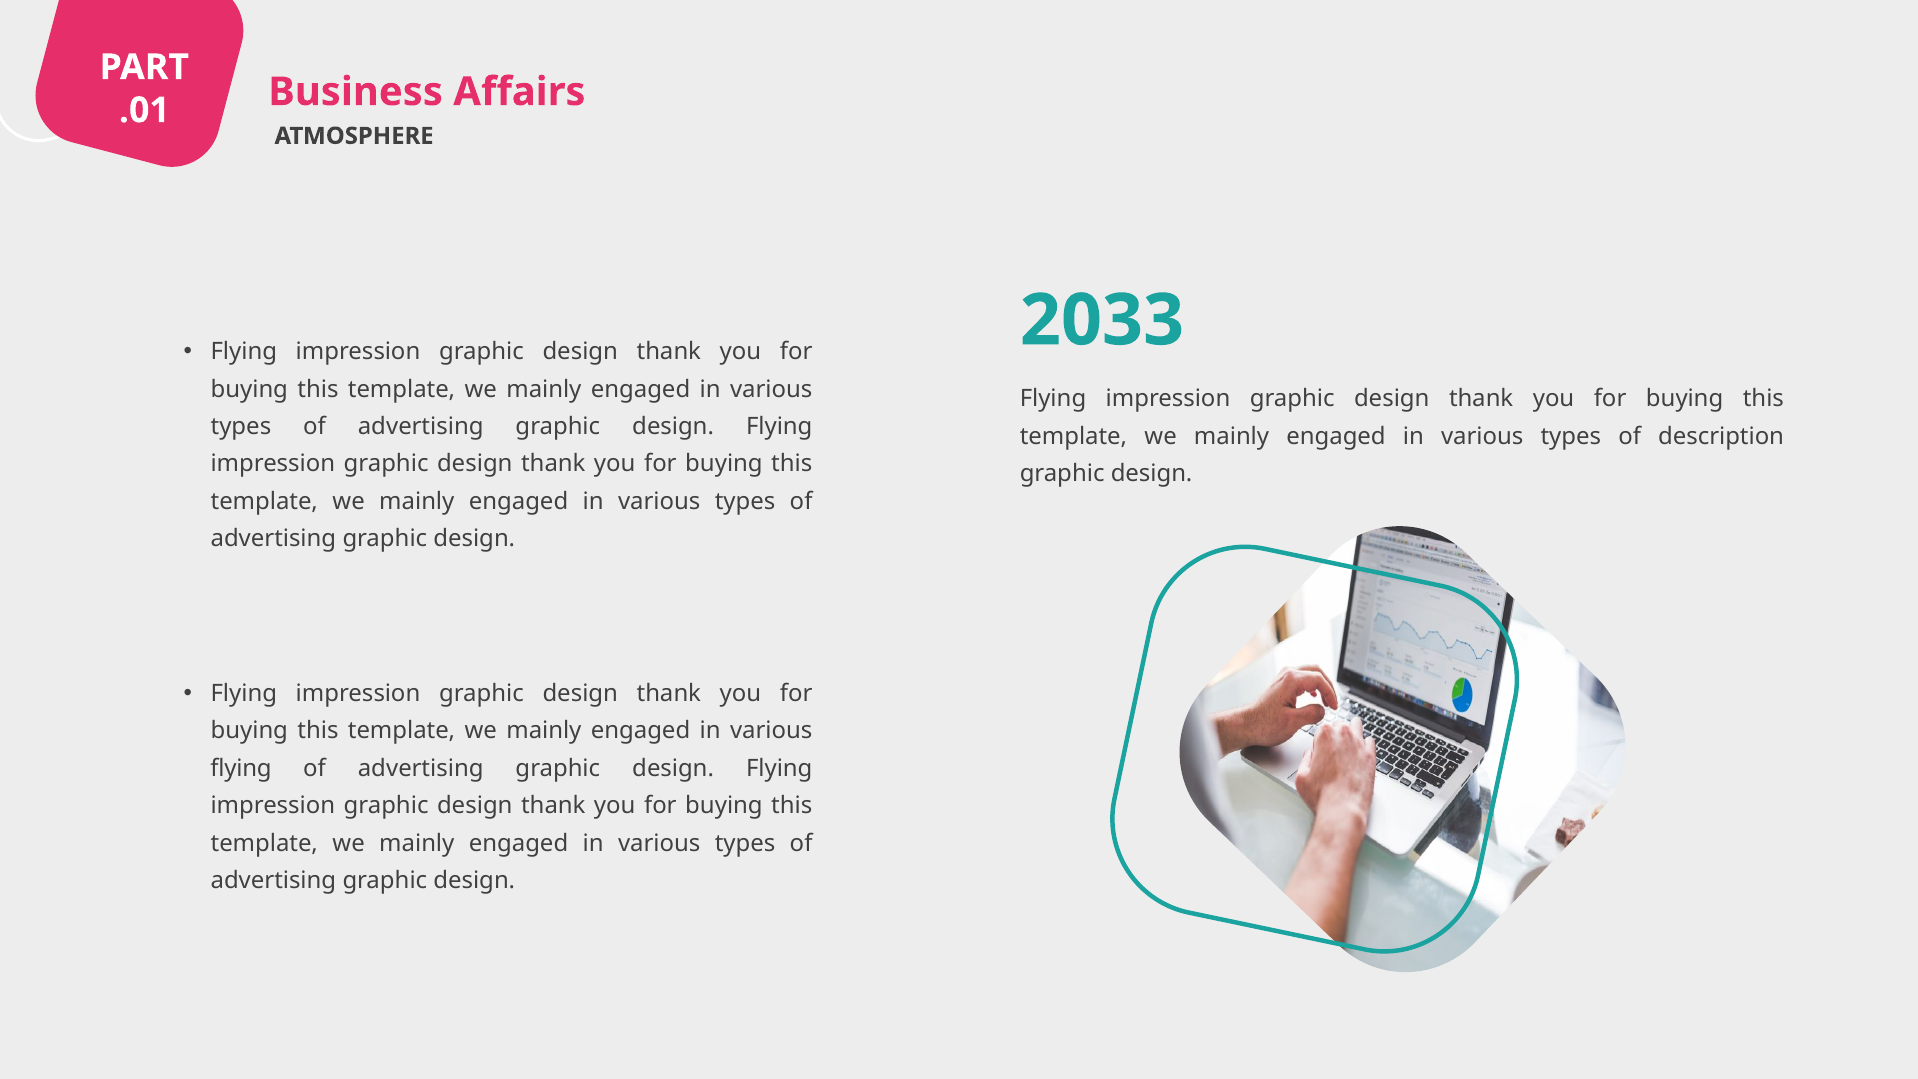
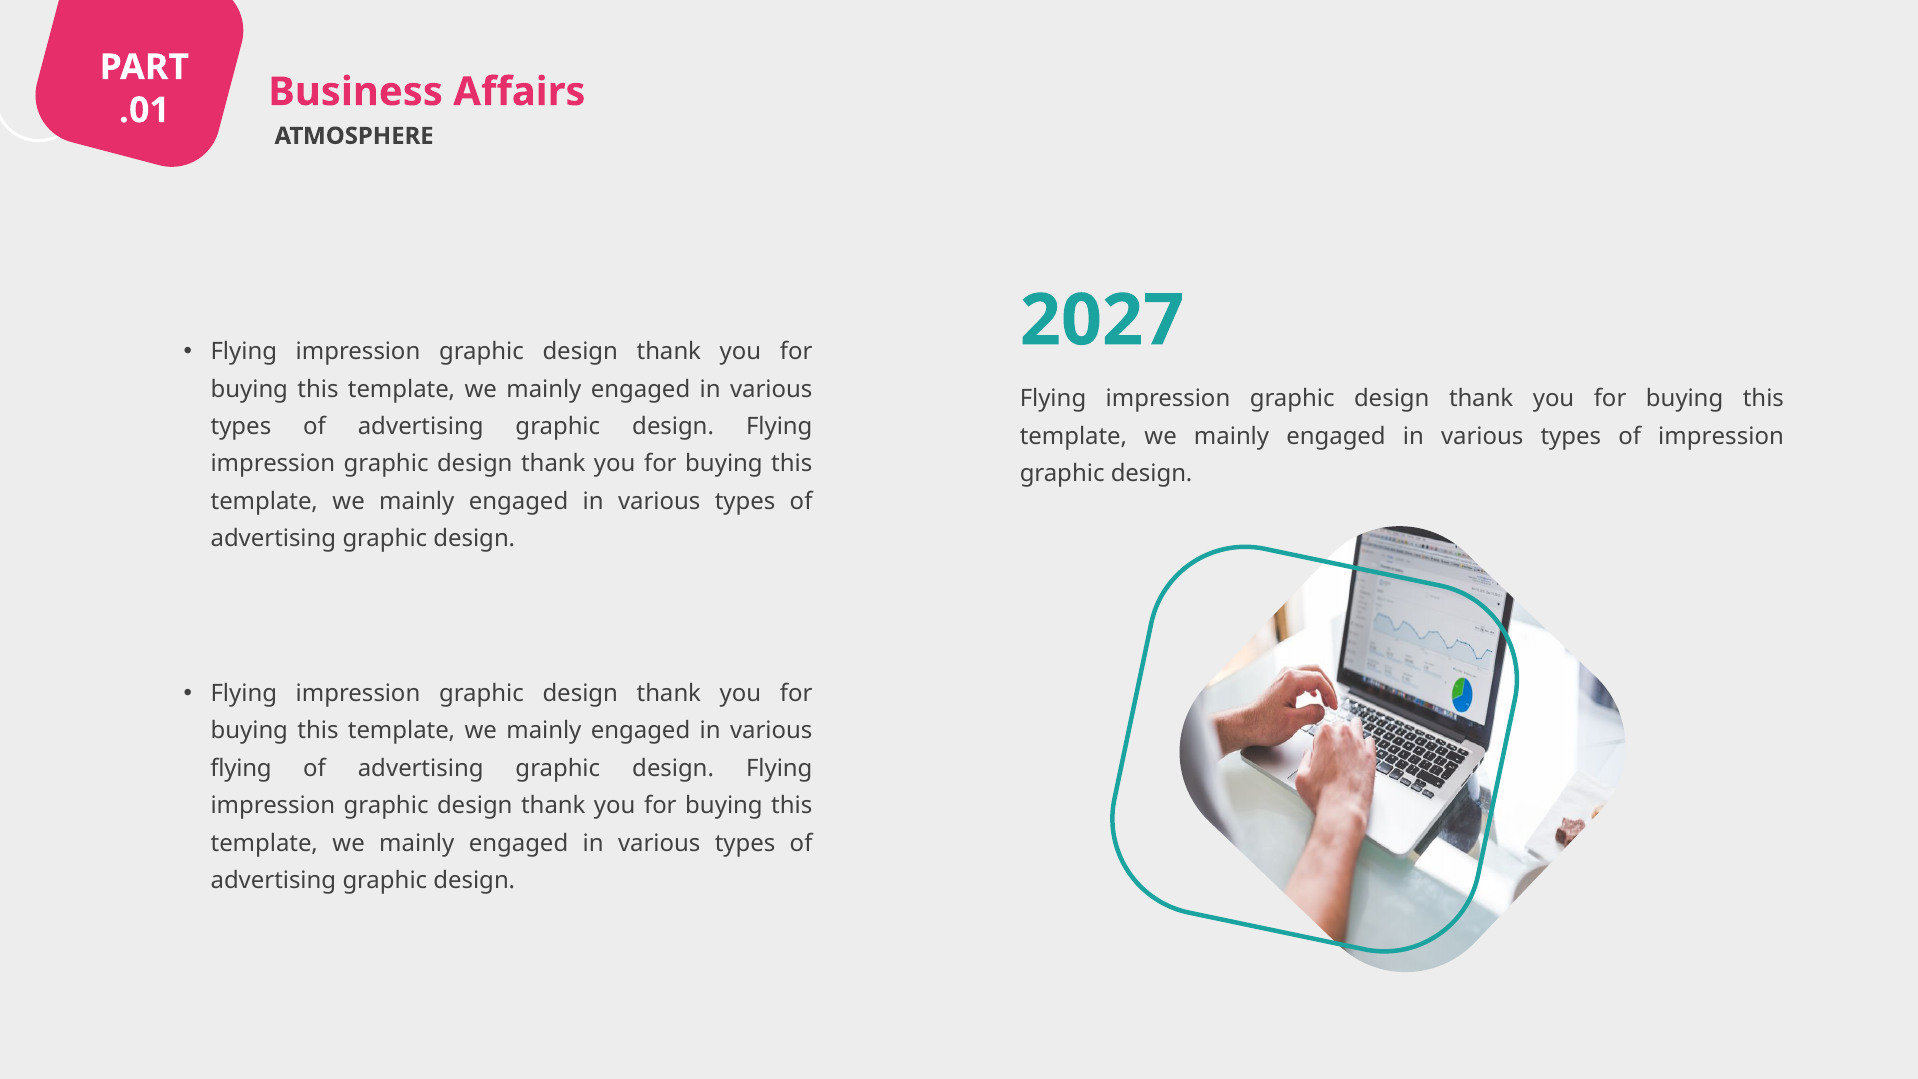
2033: 2033 -> 2027
of description: description -> impression
